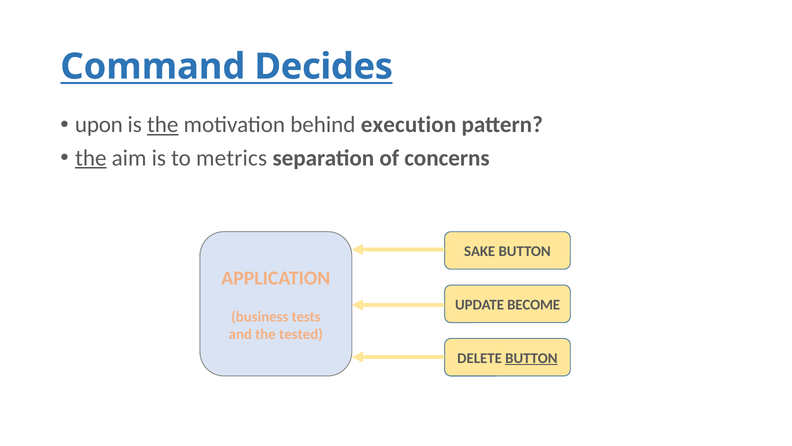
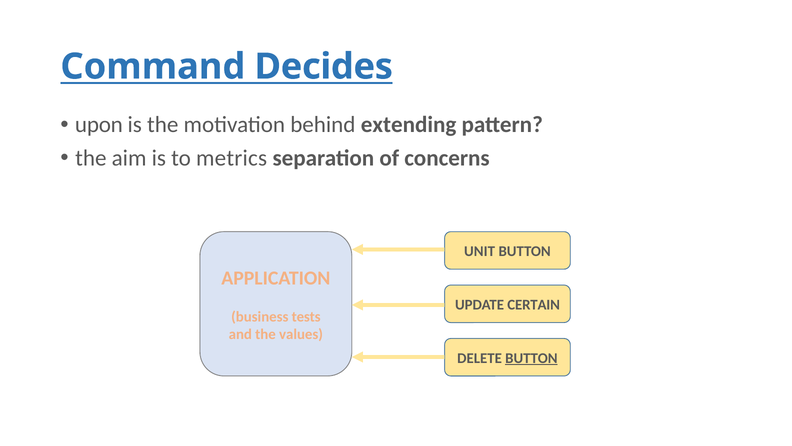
the at (163, 125) underline: present -> none
execution: execution -> extending
the at (91, 158) underline: present -> none
SAKE: SAKE -> UNIT
BECOME: BECOME -> CERTAIN
tested: tested -> values
